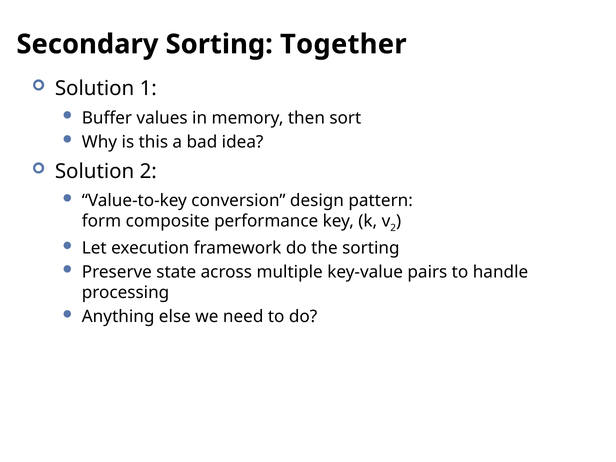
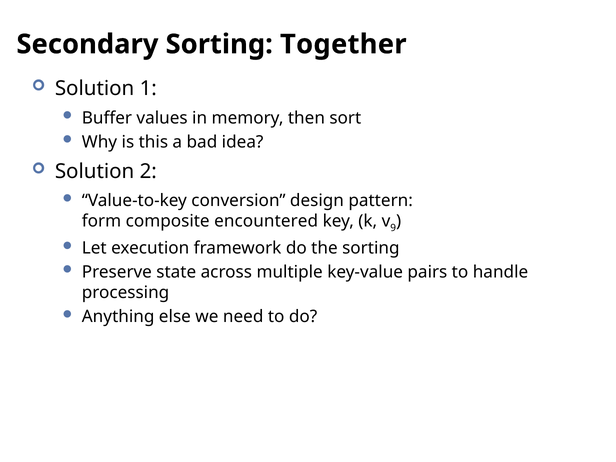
performance: performance -> encountered
2 at (393, 228): 2 -> 9
